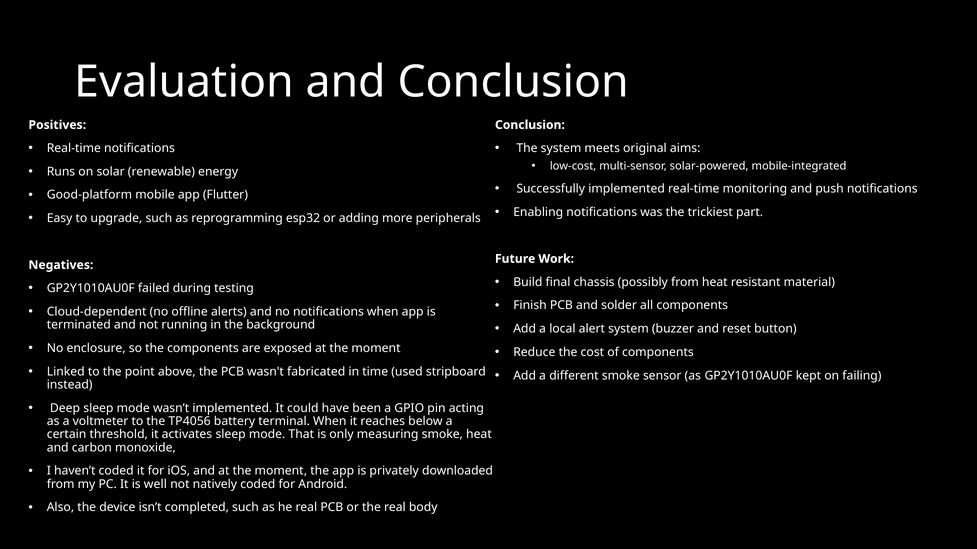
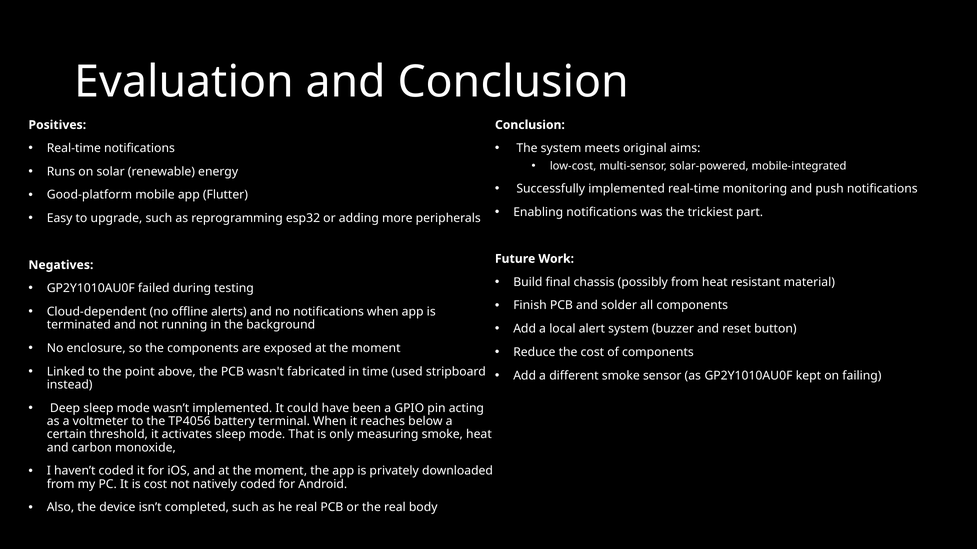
is well: well -> cost
